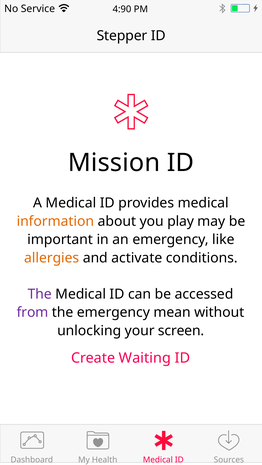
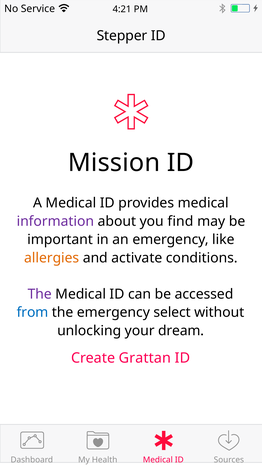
4:90: 4:90 -> 4:21
information colour: orange -> purple
play: play -> find
from colour: purple -> blue
mean: mean -> select
screen: screen -> dream
Waiting: Waiting -> Grattan
